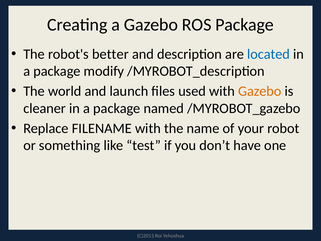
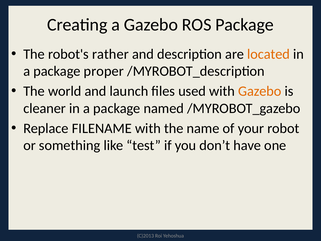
better: better -> rather
located colour: blue -> orange
modify: modify -> proper
